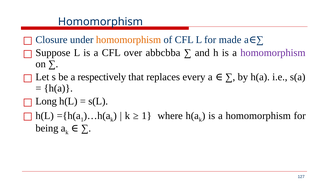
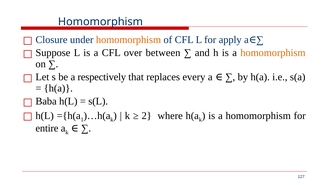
made: made -> apply
abbcbba: abbcbba -> between
homomorphism at (273, 53) colour: purple -> orange
Long: Long -> Baba
1 at (147, 116): 1 -> 2
being: being -> entire
